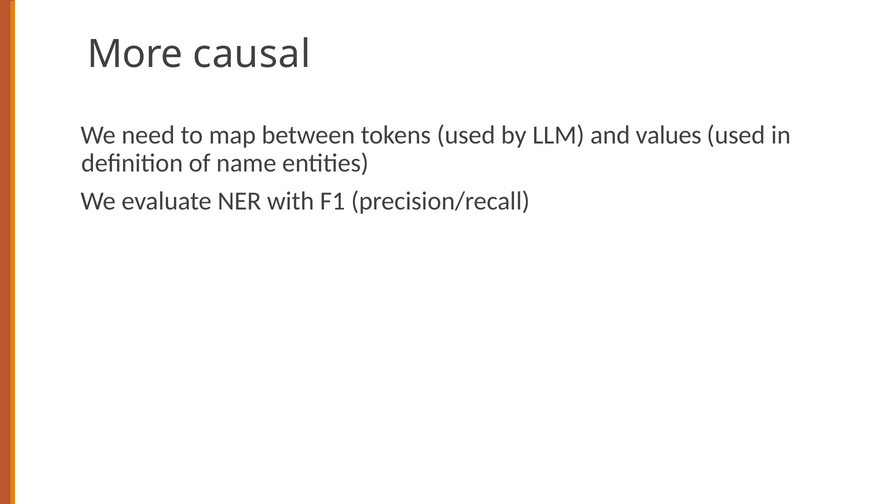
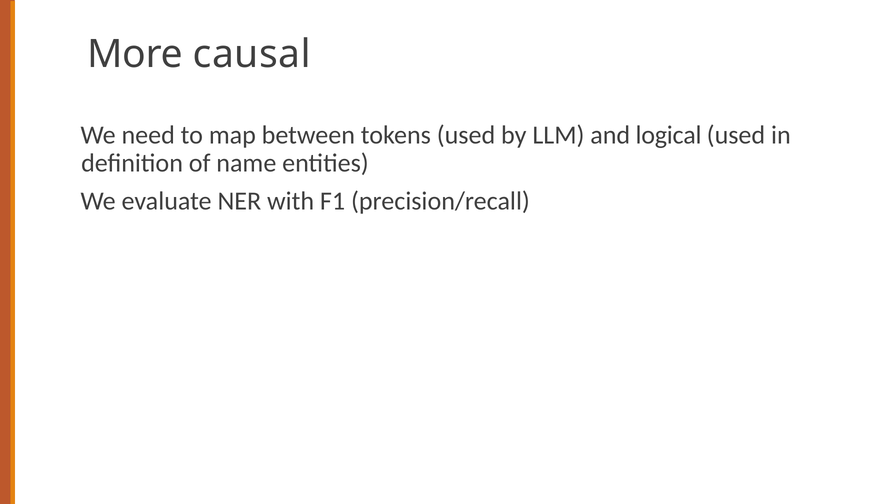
values: values -> logical
